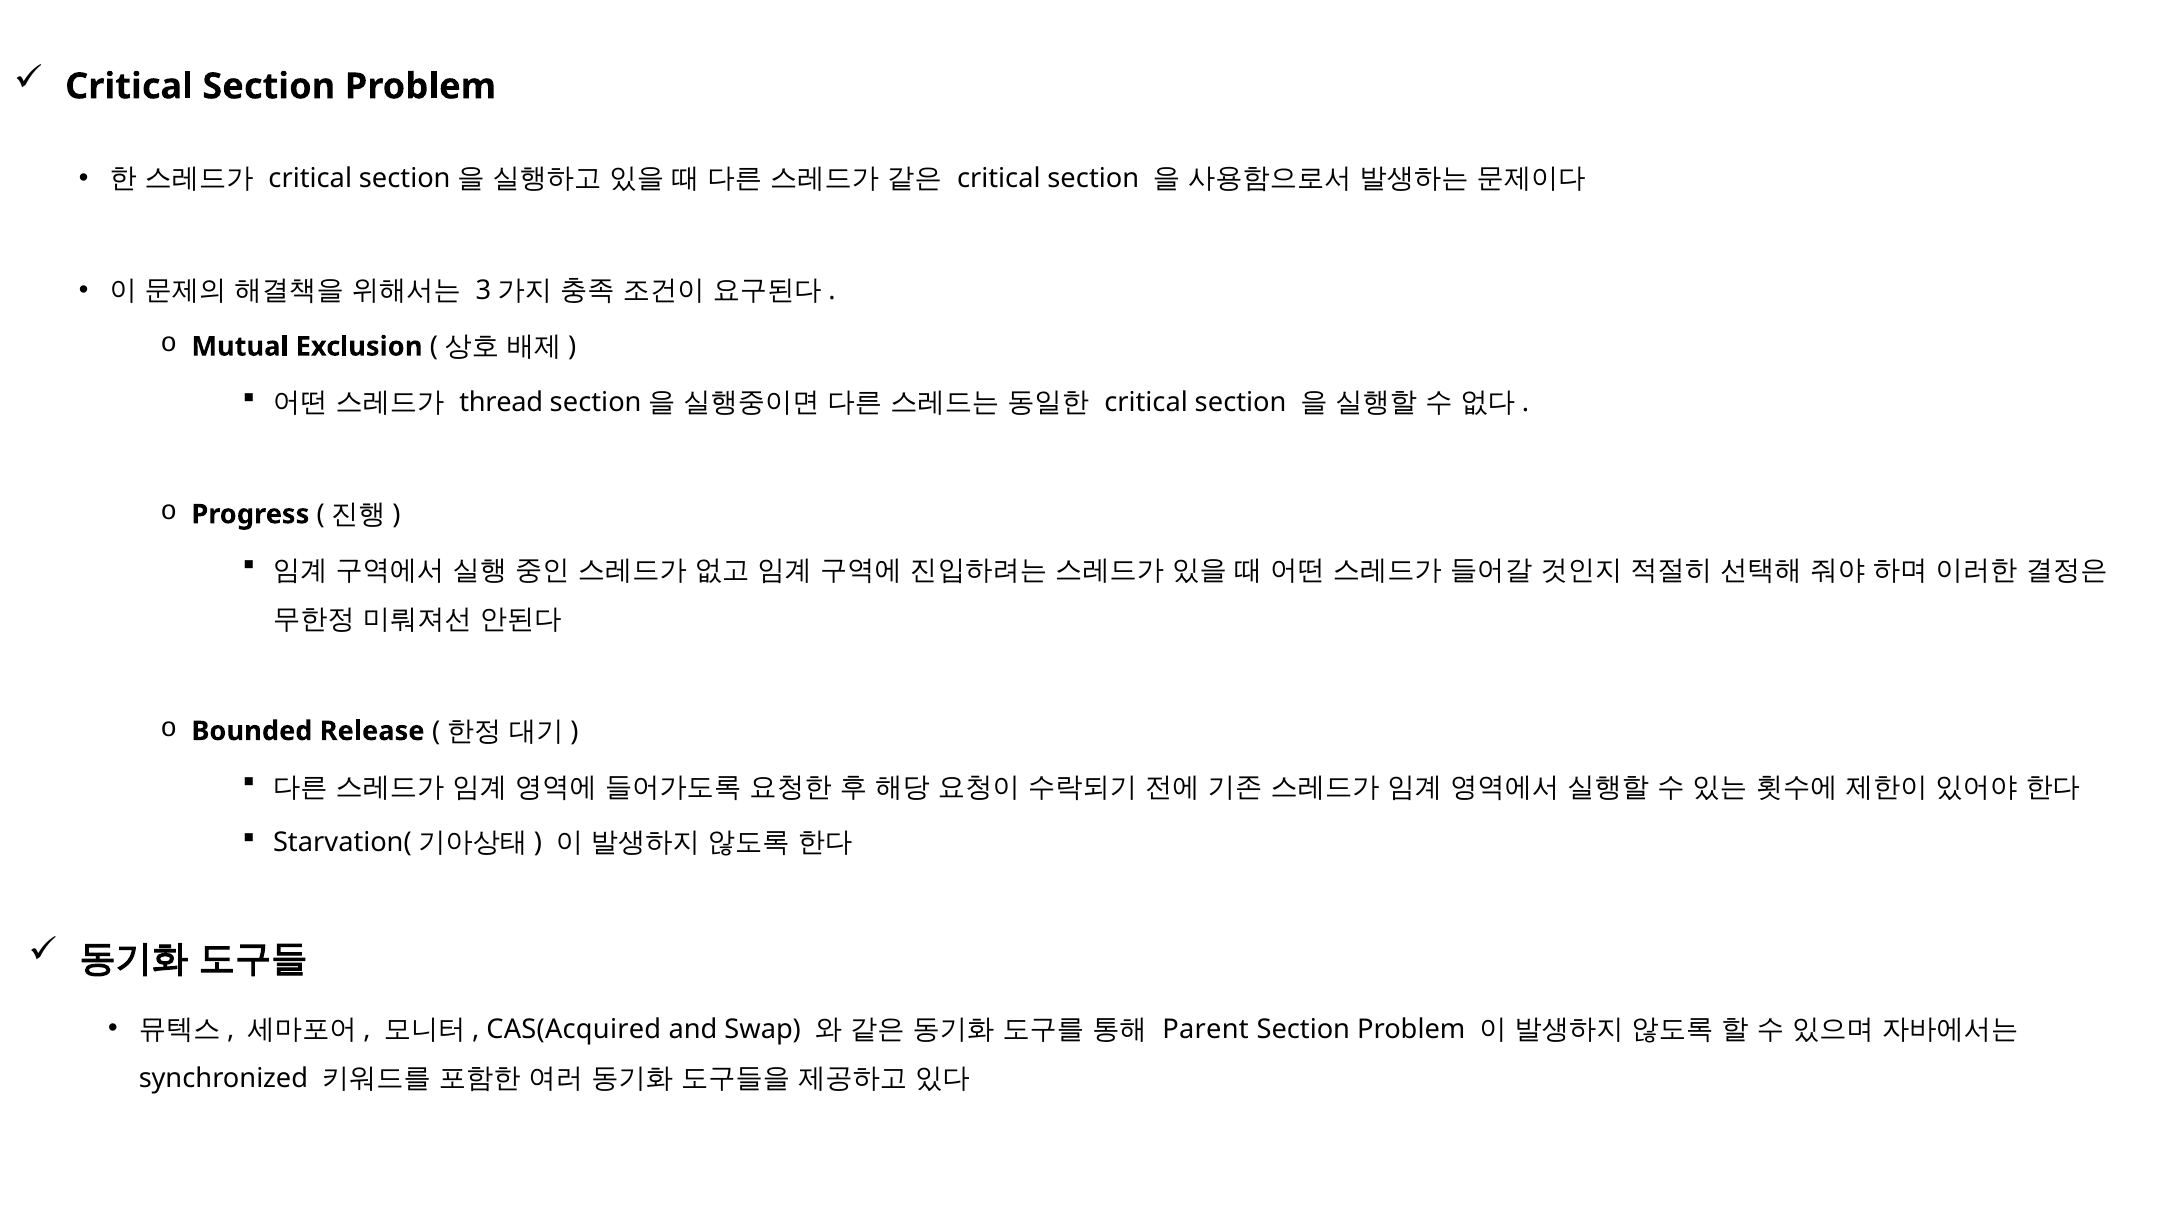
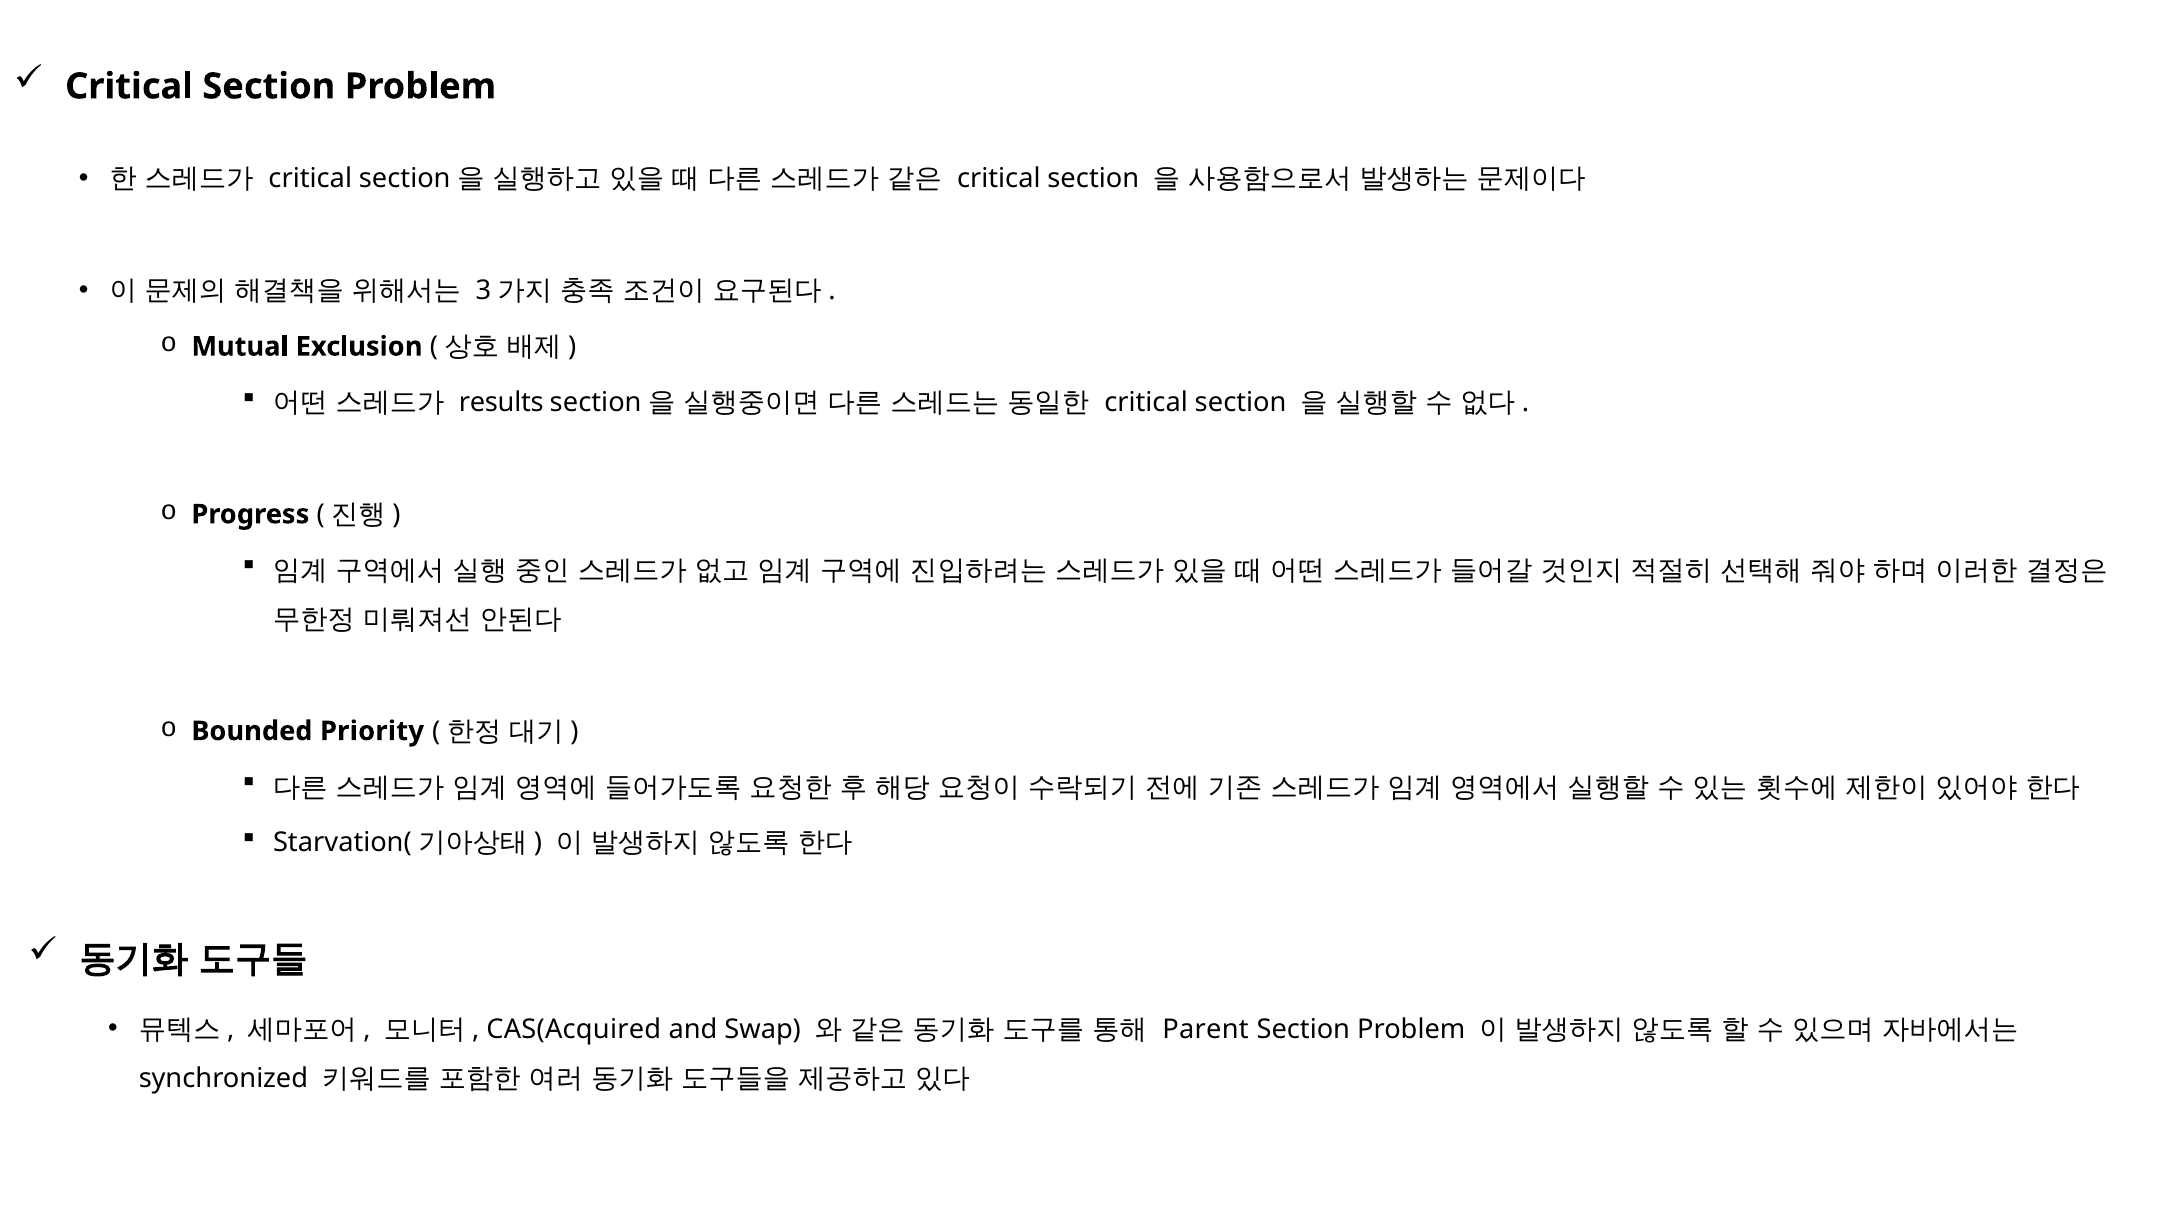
thread: thread -> results
Release: Release -> Priority
